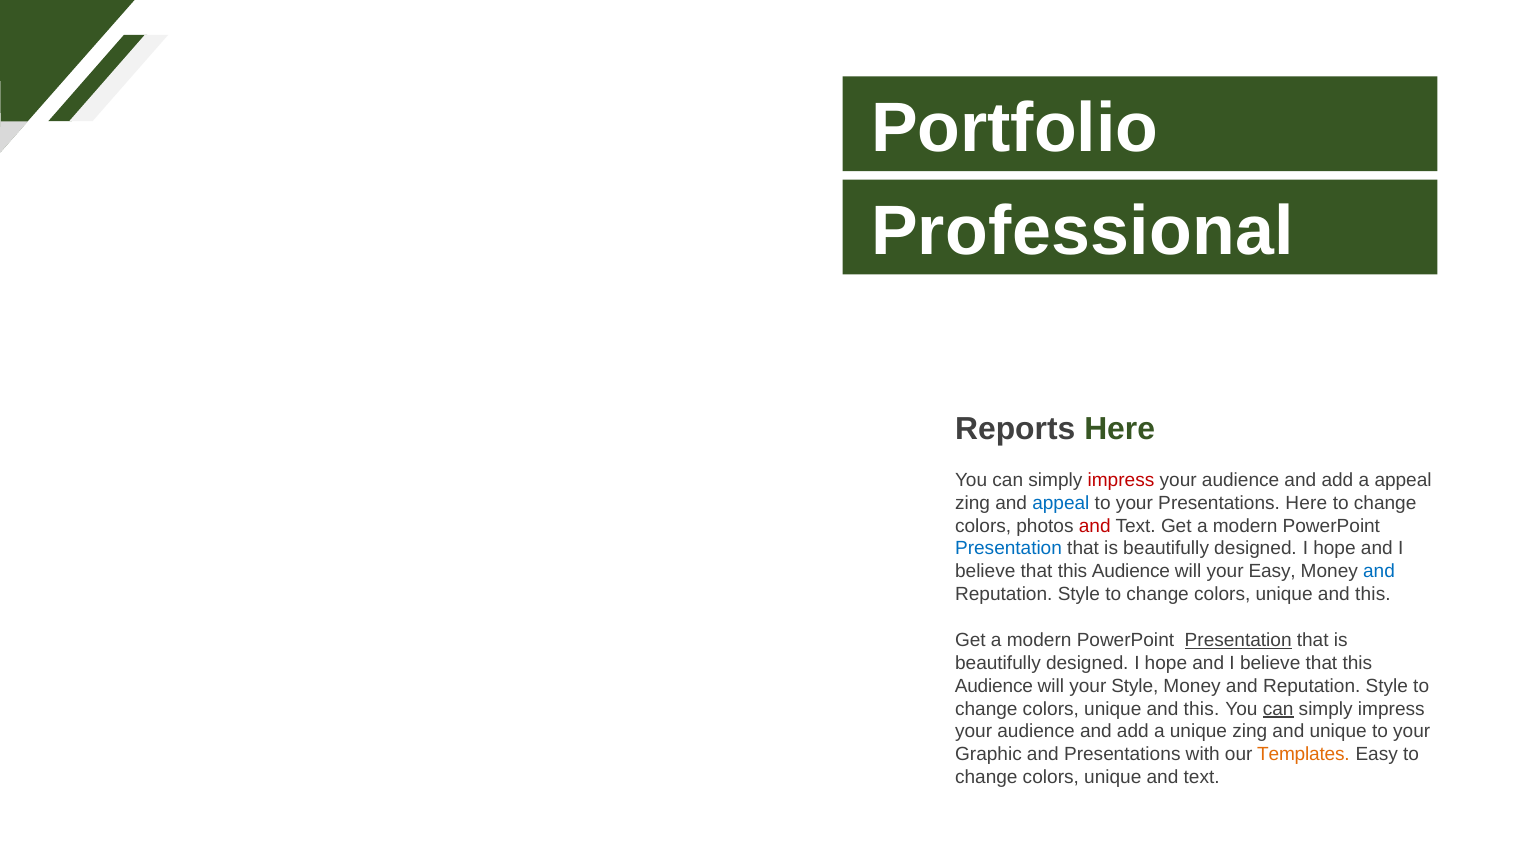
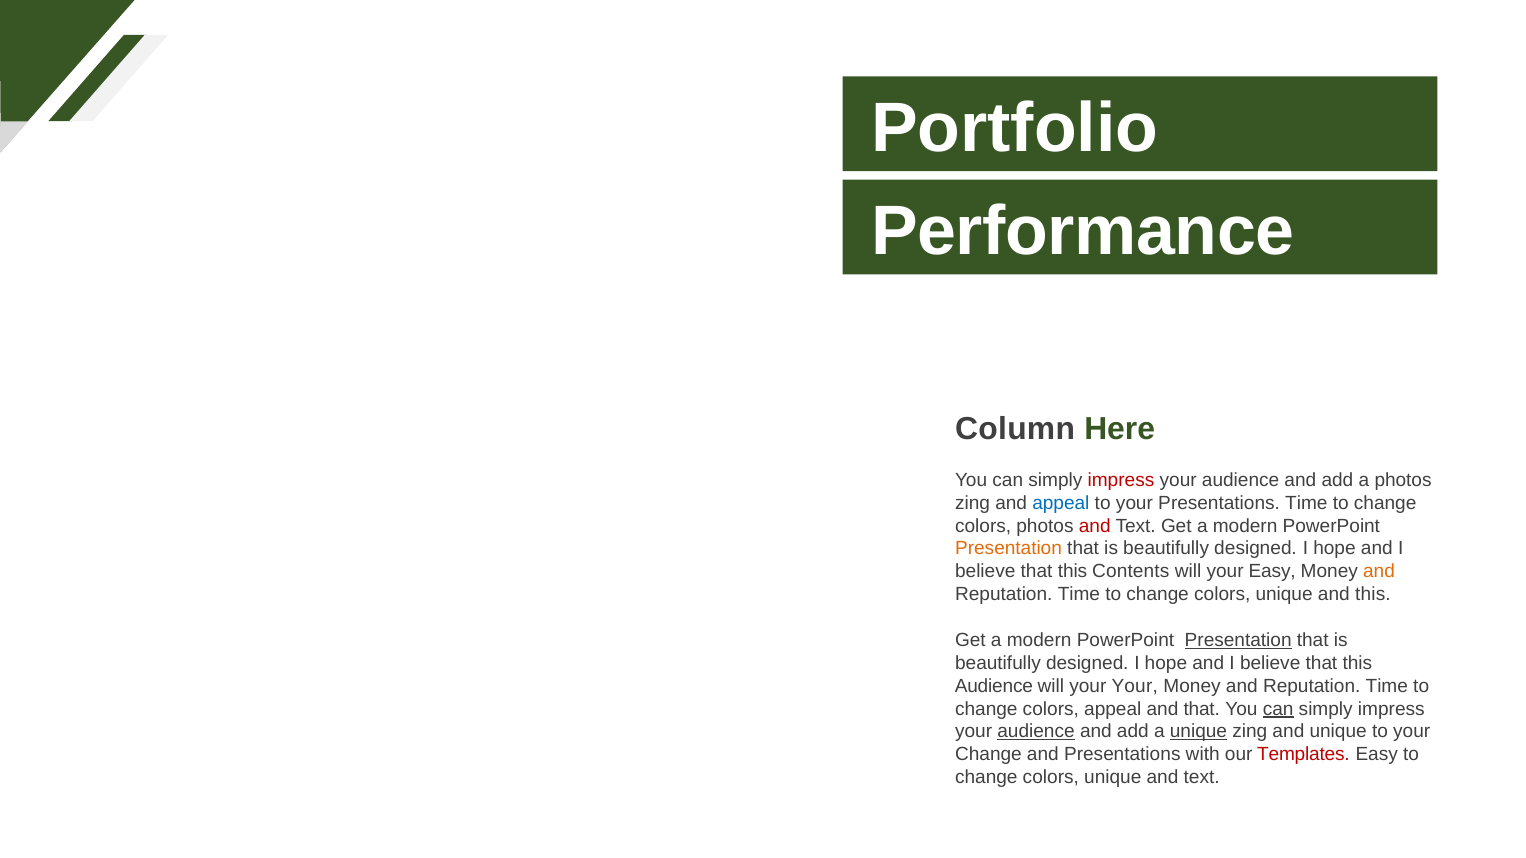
Professional: Professional -> Performance
Reports: Reports -> Column
a appeal: appeal -> photos
Presentations Here: Here -> Time
Presentation at (1009, 549) colour: blue -> orange
Audience at (1131, 572): Audience -> Contents
and at (1379, 572) colour: blue -> orange
Style at (1079, 595): Style -> Time
your Style: Style -> Your
Style at (1387, 686): Style -> Time
unique at (1113, 709): unique -> appeal
this at (1202, 709): this -> that
audience at (1036, 732) underline: none -> present
unique at (1198, 732) underline: none -> present
Graphic at (988, 755): Graphic -> Change
Templates colour: orange -> red
